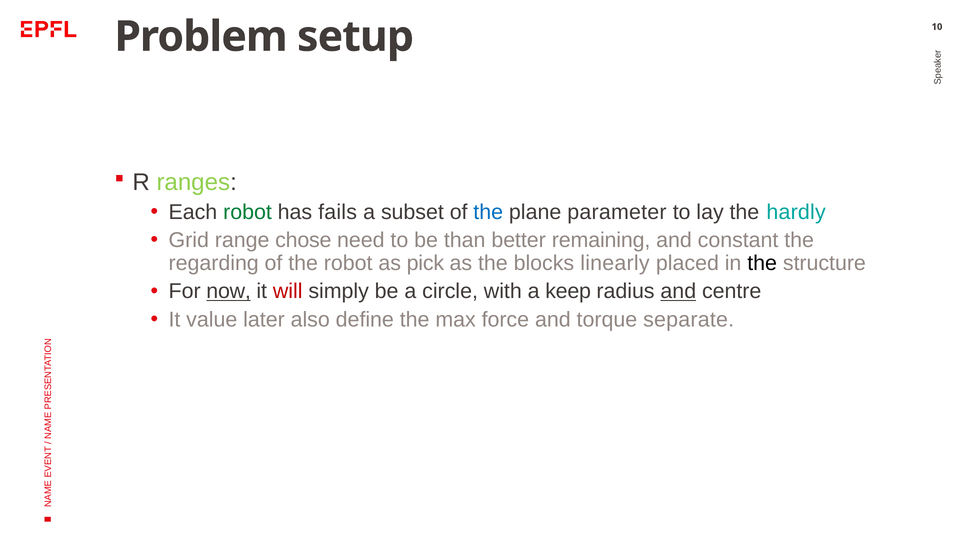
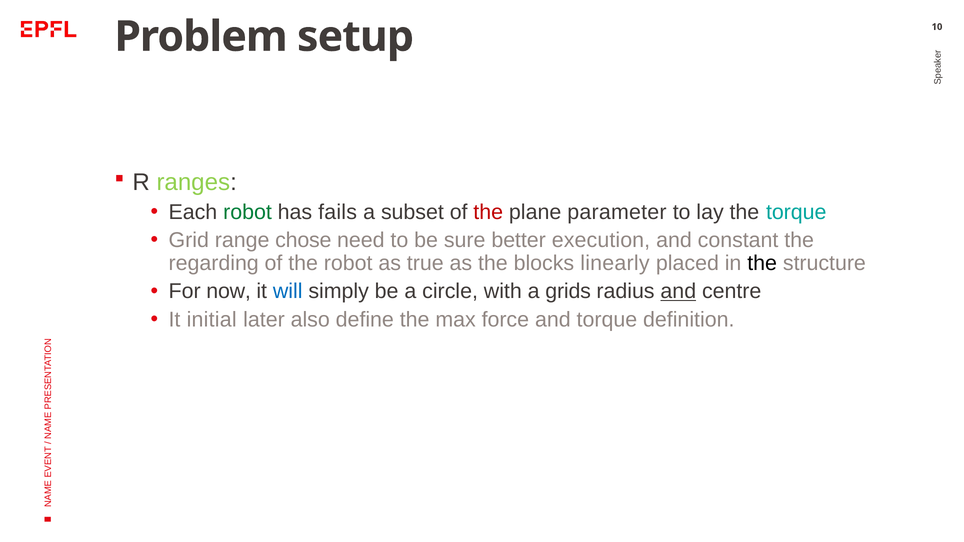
the at (488, 212) colour: blue -> red
the hardly: hardly -> torque
than: than -> sure
remaining: remaining -> execution
pick: pick -> true
now underline: present -> none
will colour: red -> blue
keep: keep -> grids
value: value -> initial
separate: separate -> definition
